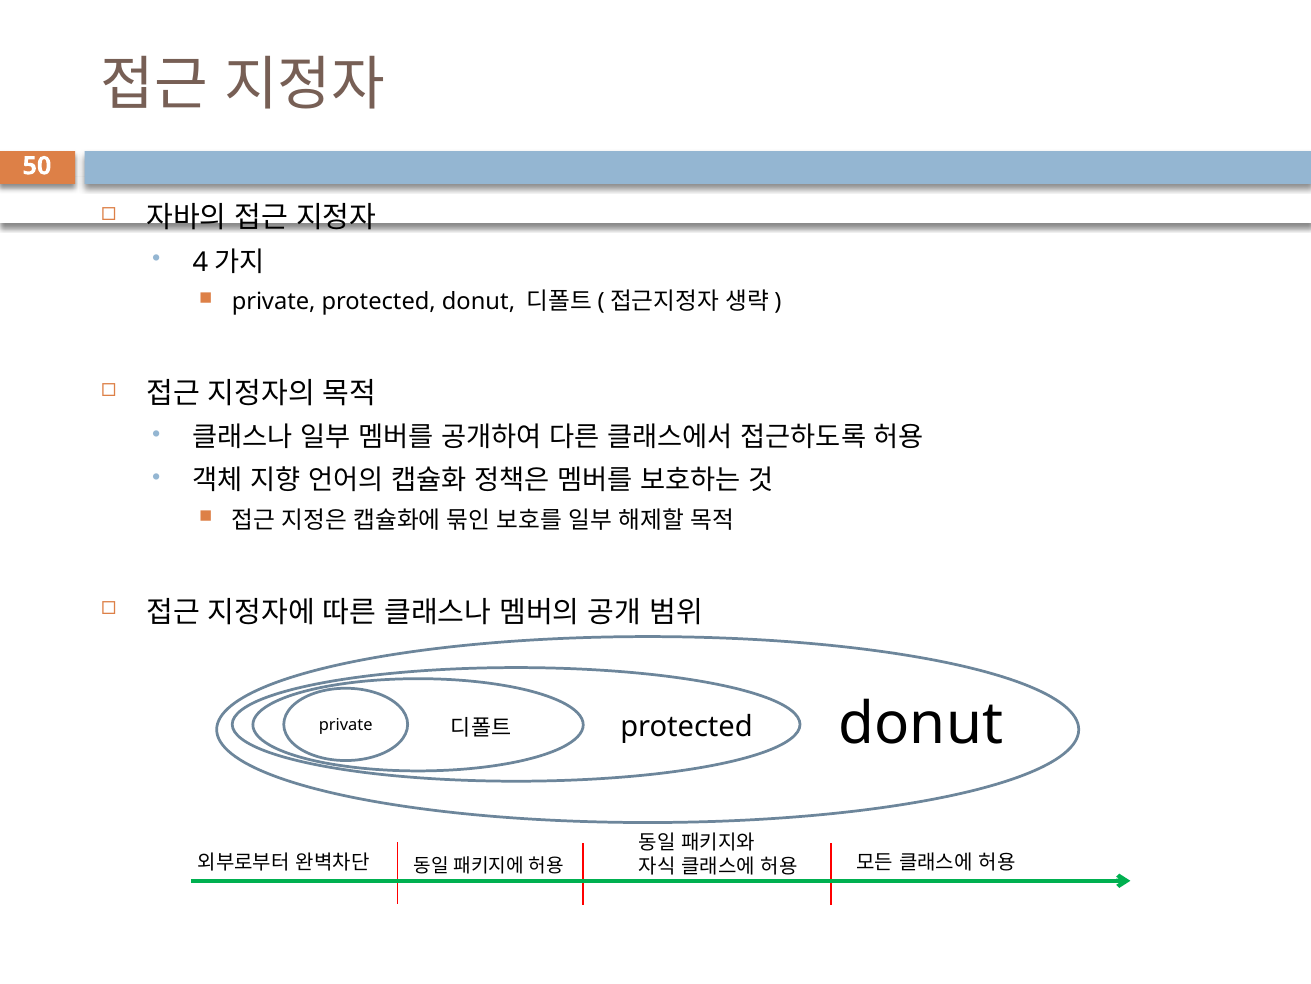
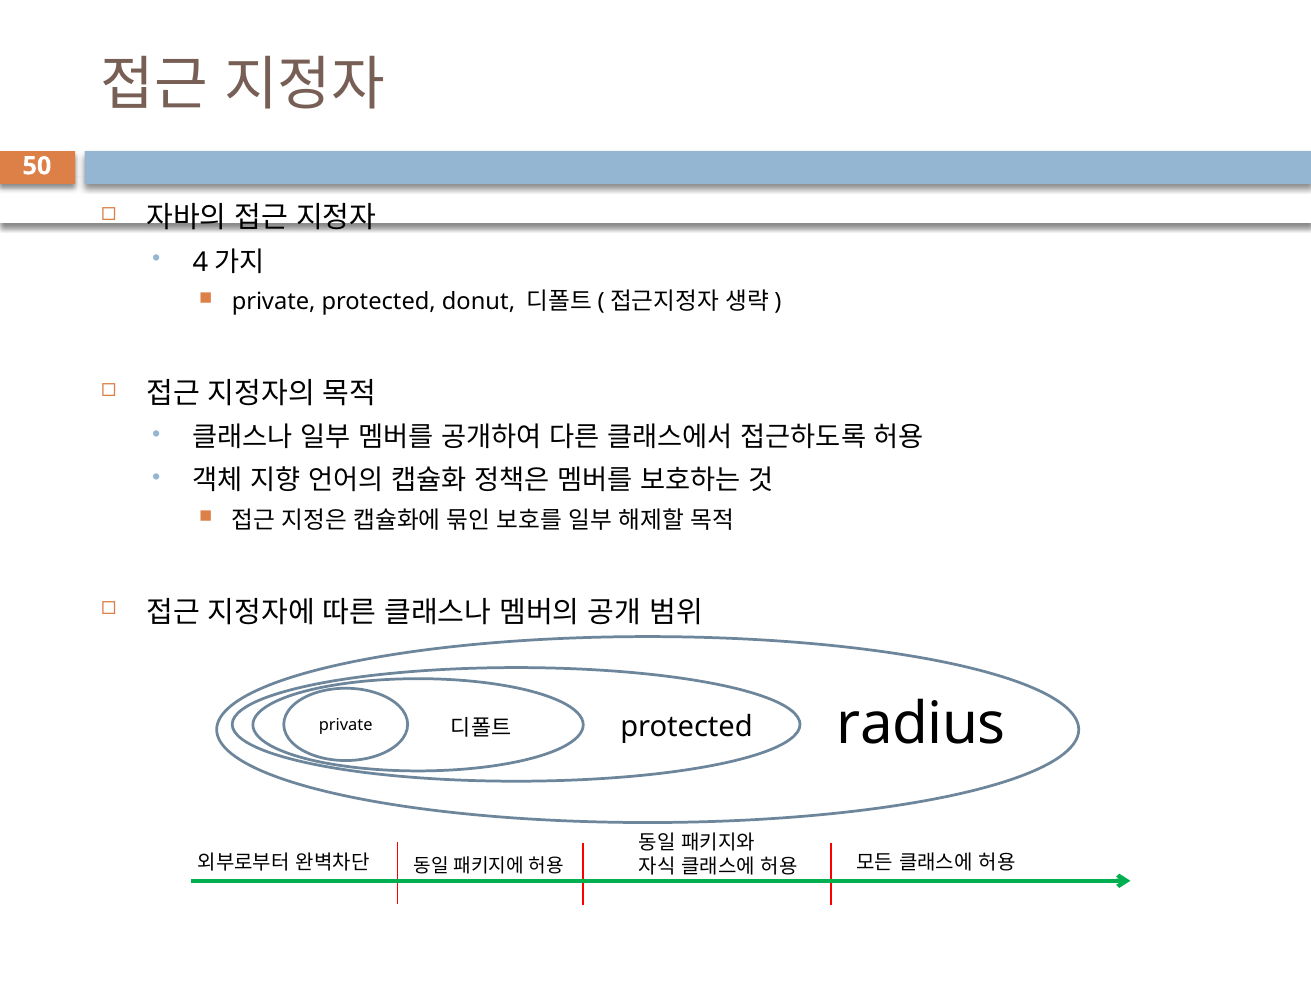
donut at (921, 724): donut -> radius
